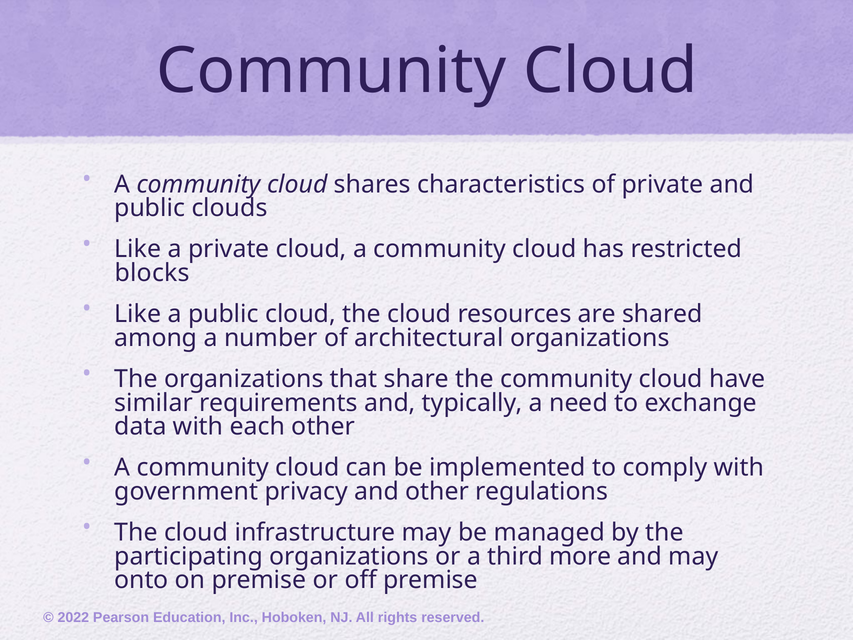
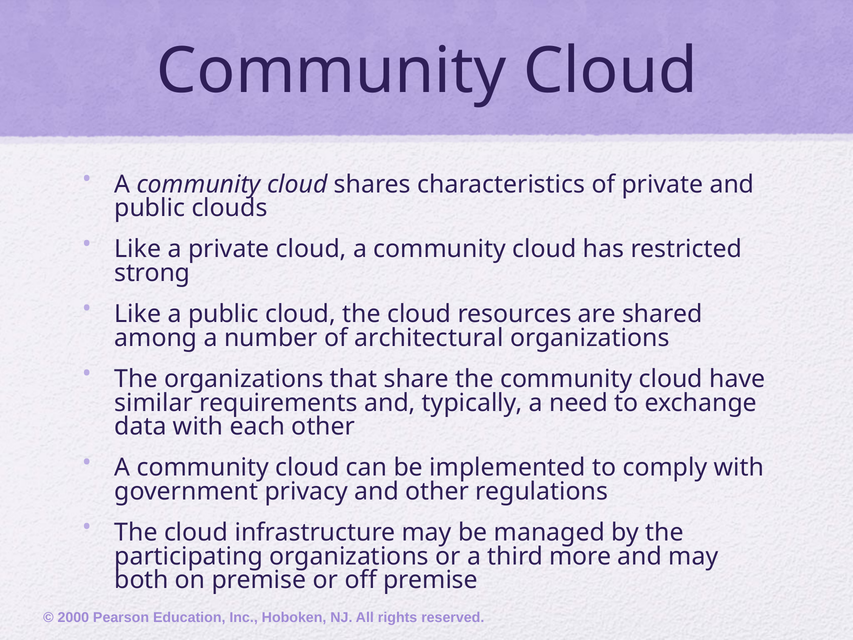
blocks: blocks -> strong
onto: onto -> both
2022: 2022 -> 2000
